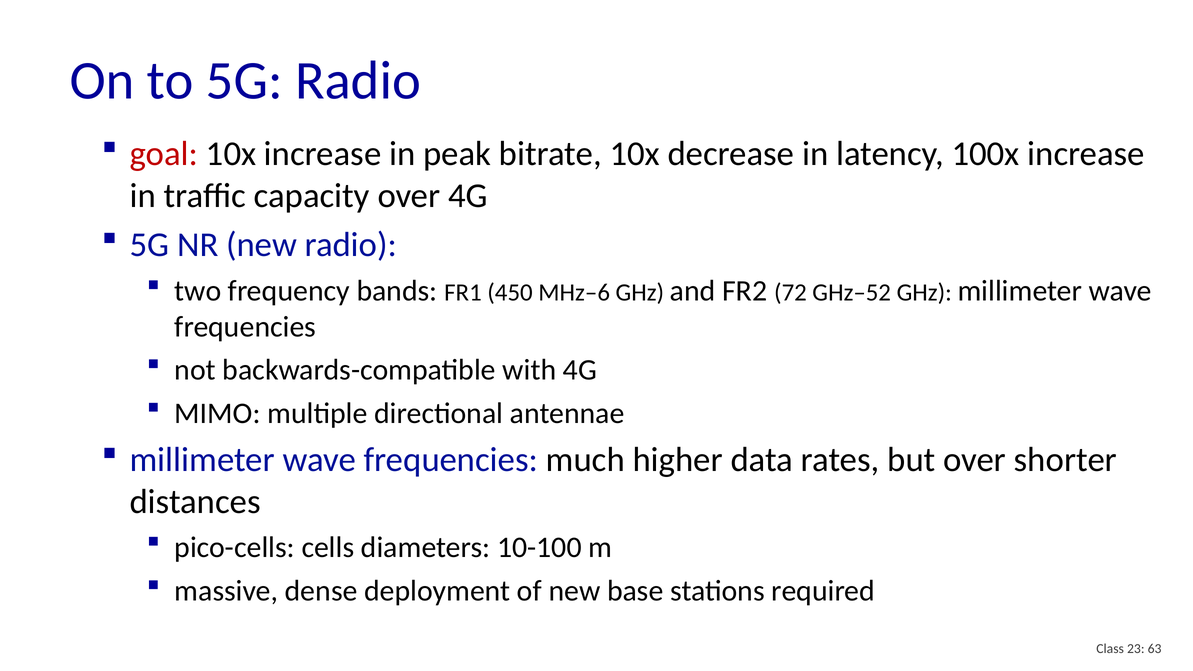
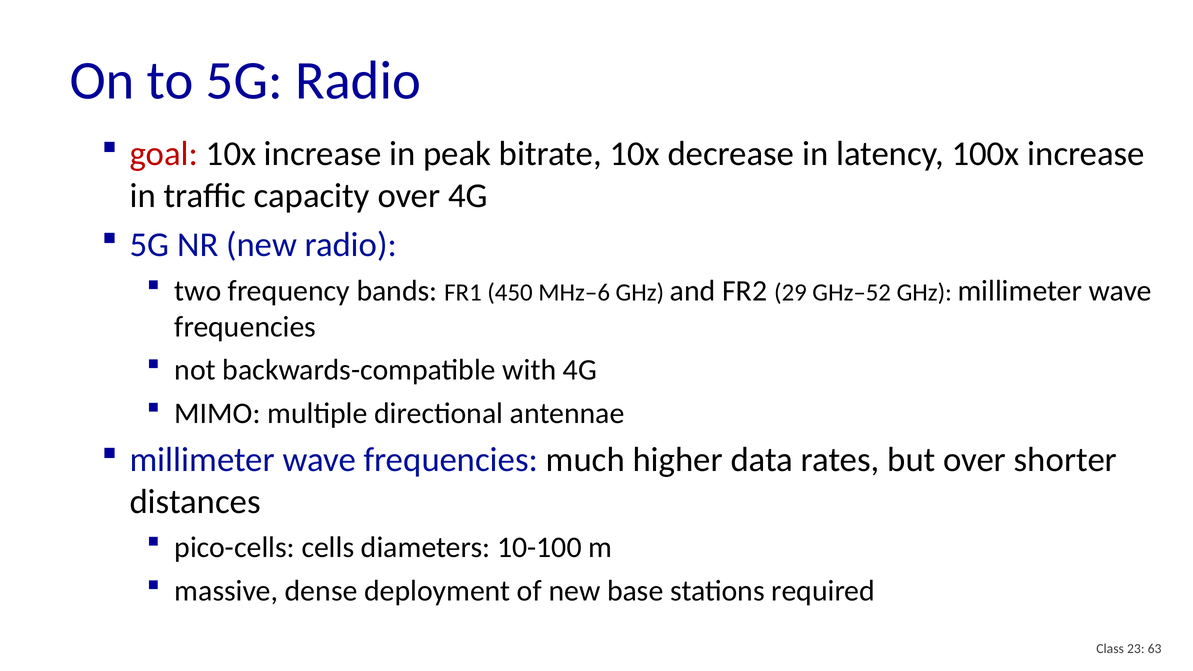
72: 72 -> 29
